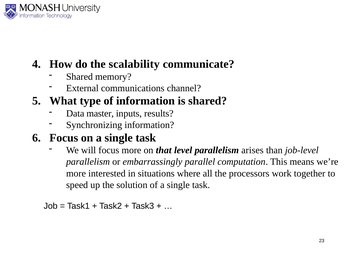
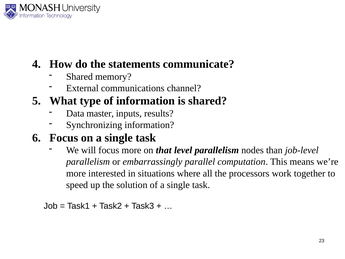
scalability: scalability -> statements
arises: arises -> nodes
